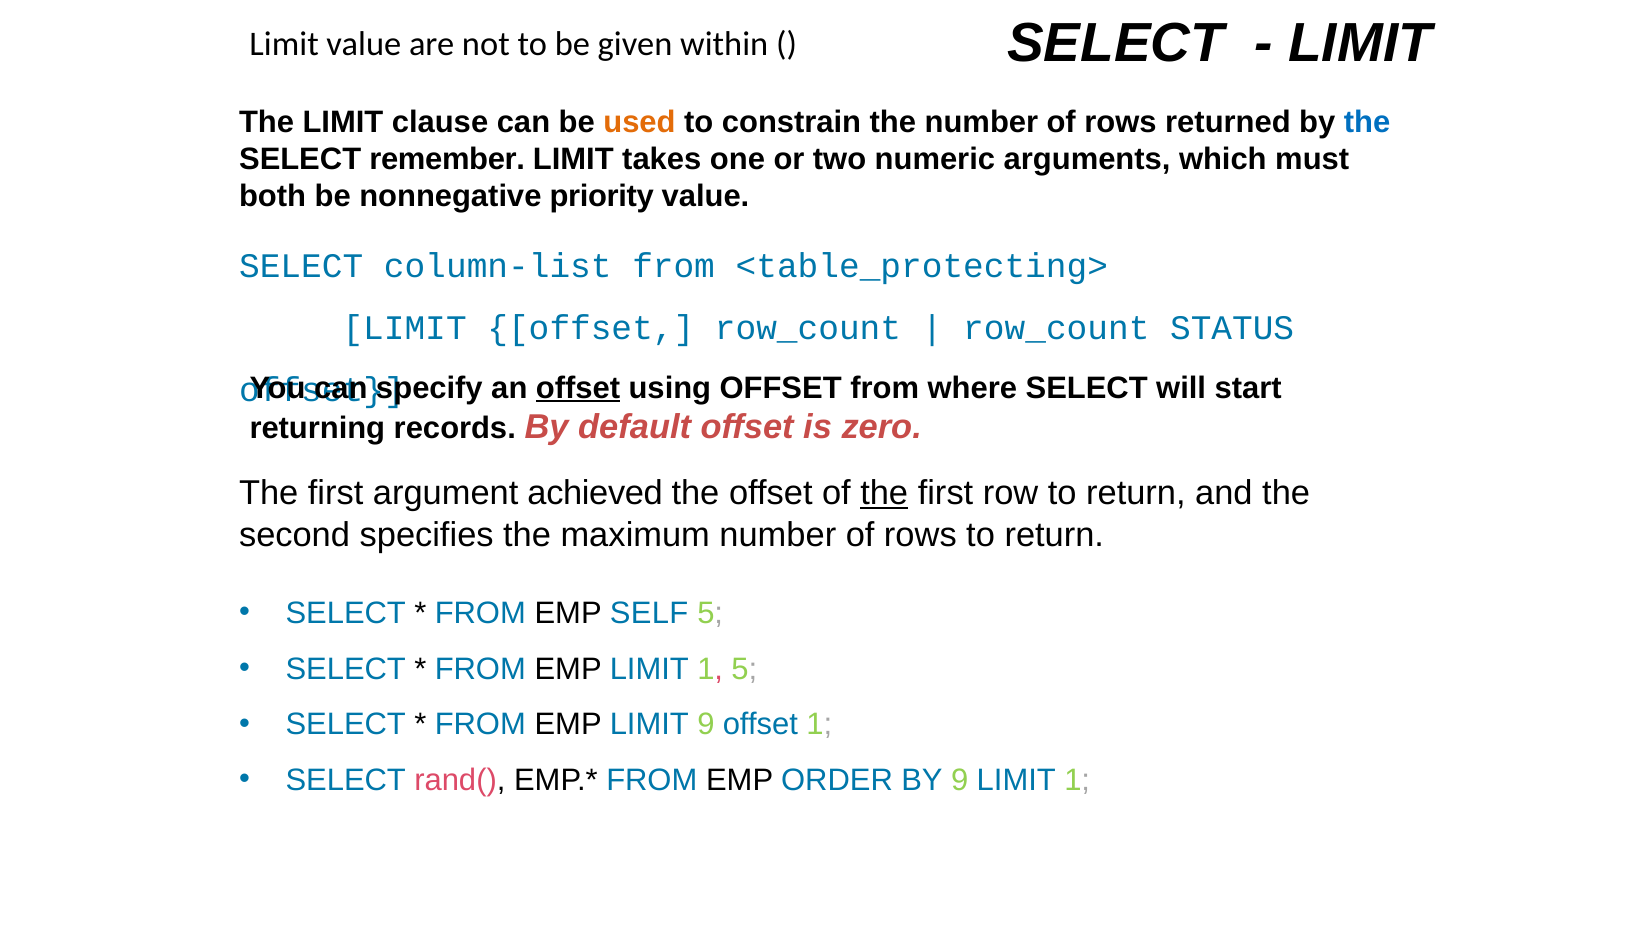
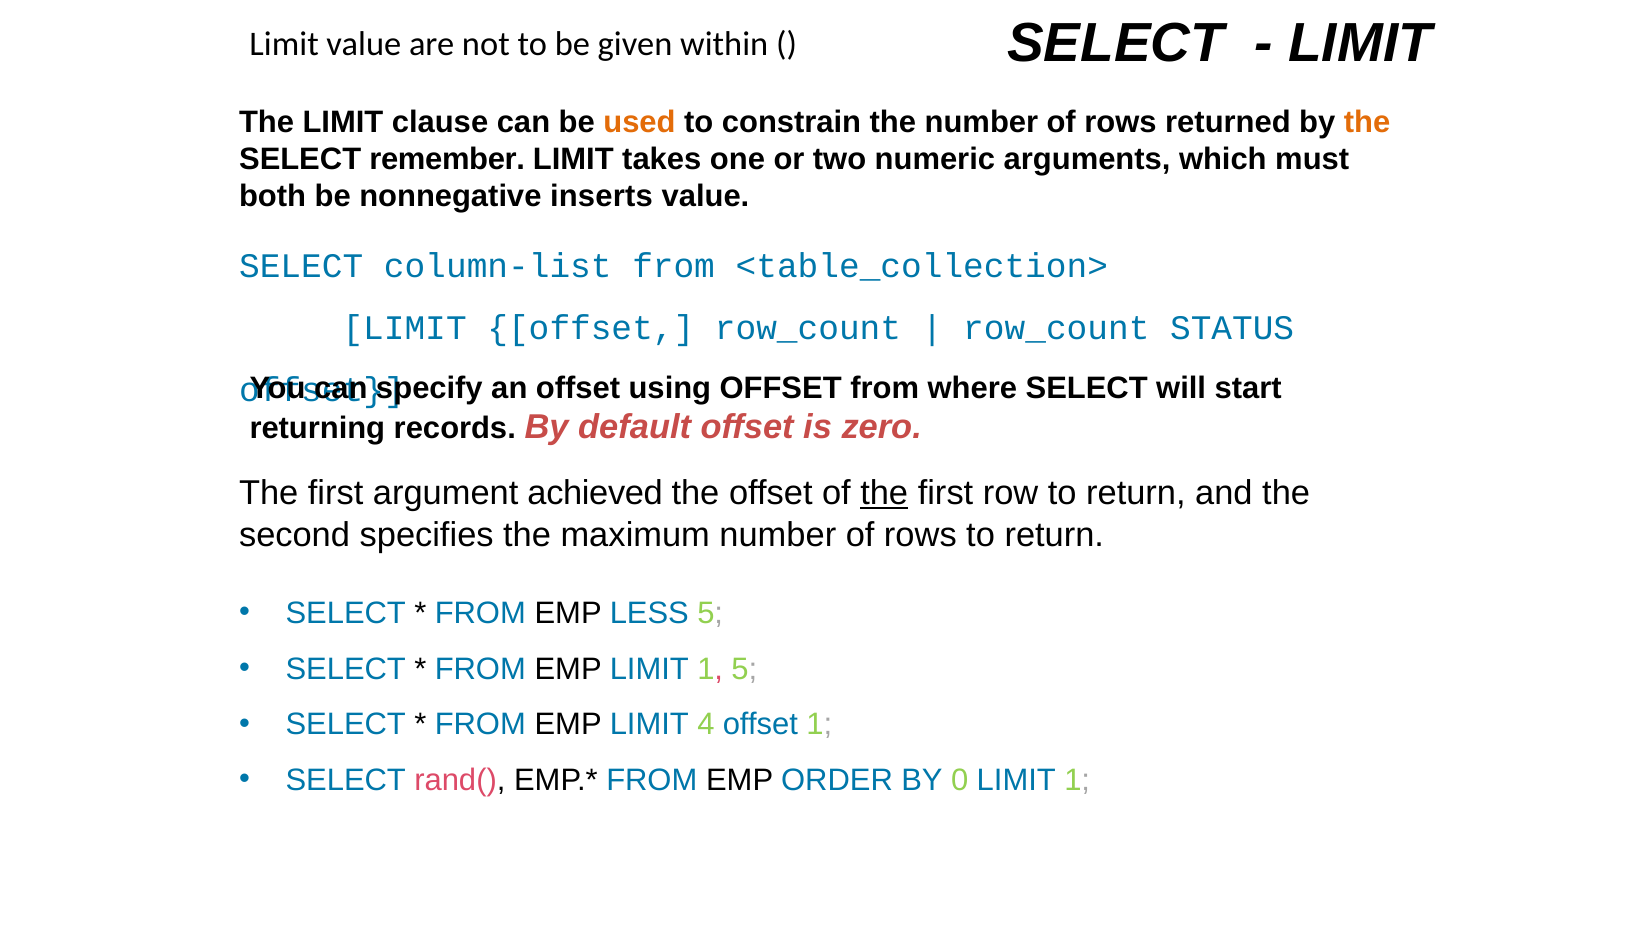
the at (1367, 122) colour: blue -> orange
priority: priority -> inserts
<table_protecting>: <table_protecting> -> <table_collection>
offset at (578, 388) underline: present -> none
SELF: SELF -> LESS
LIMIT 9: 9 -> 4
BY 9: 9 -> 0
